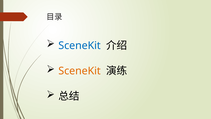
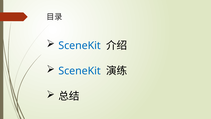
SceneKit at (80, 71) colour: orange -> blue
